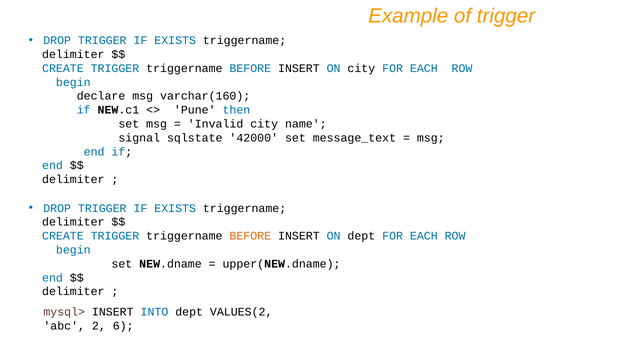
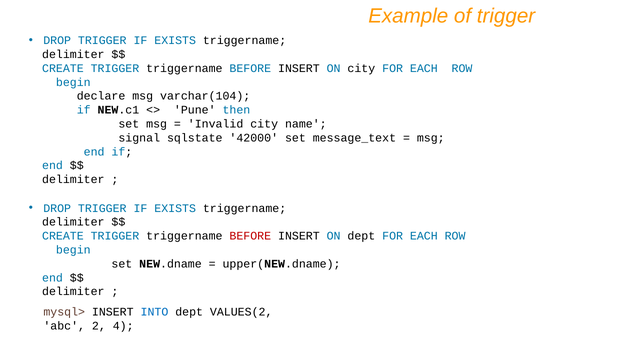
varchar(160: varchar(160 -> varchar(104
BEFORE at (250, 236) colour: orange -> red
6: 6 -> 4
